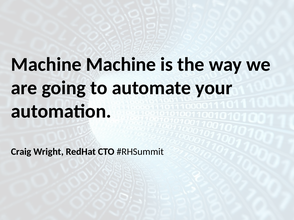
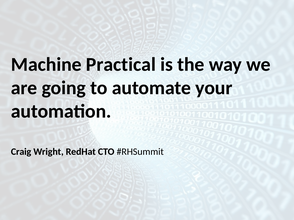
Machine Machine: Machine -> Practical
